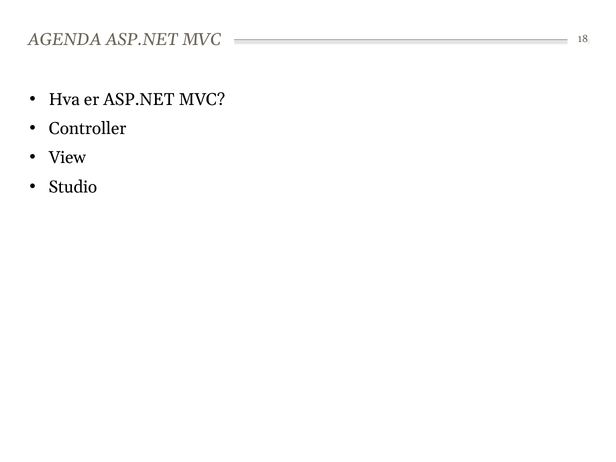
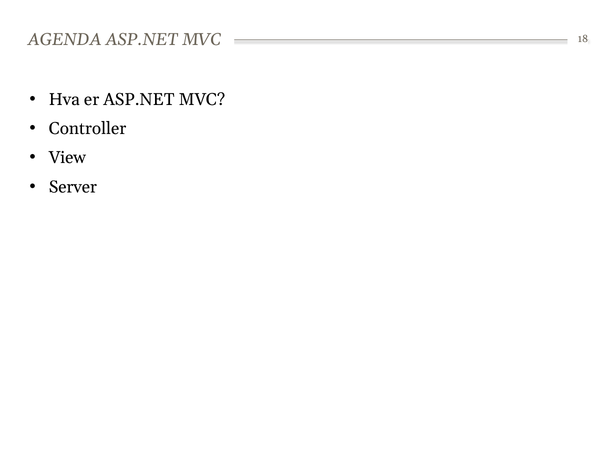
Studio: Studio -> Server
